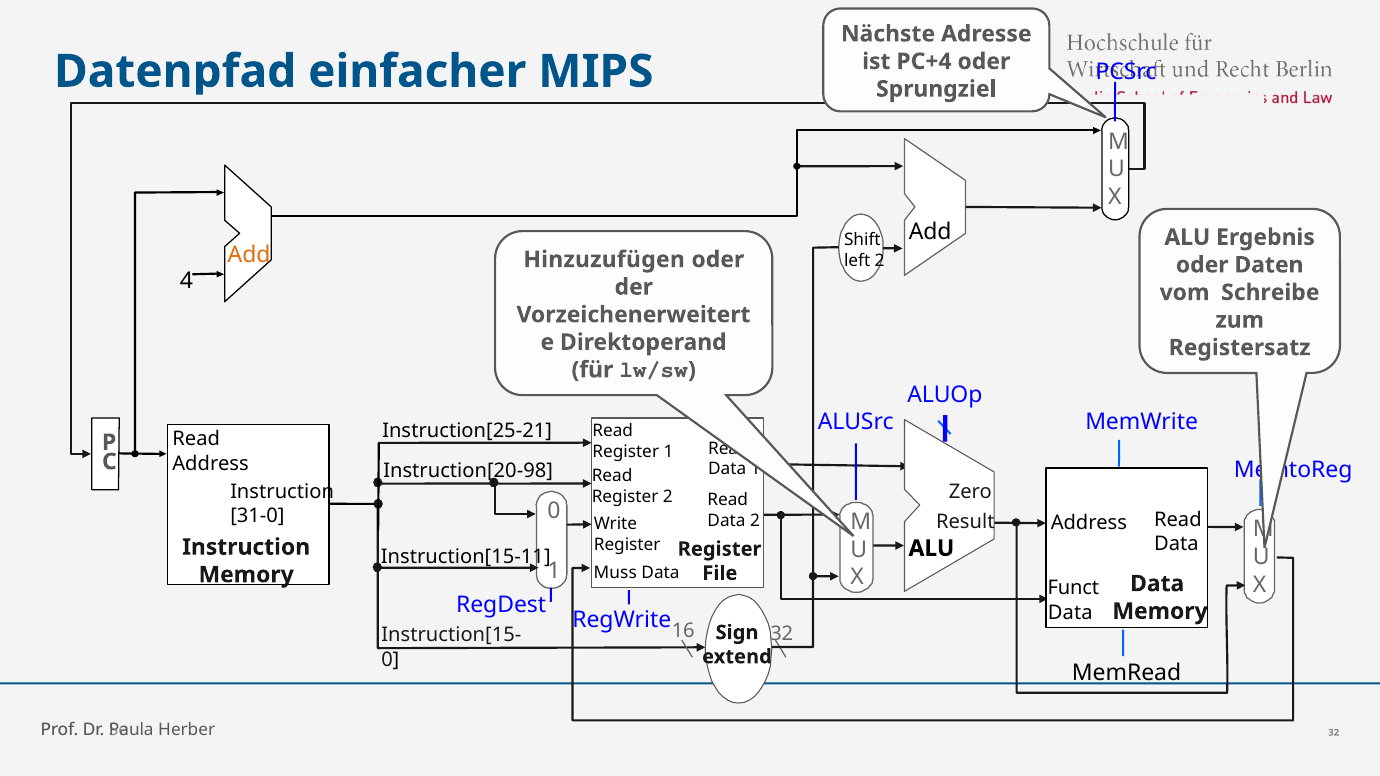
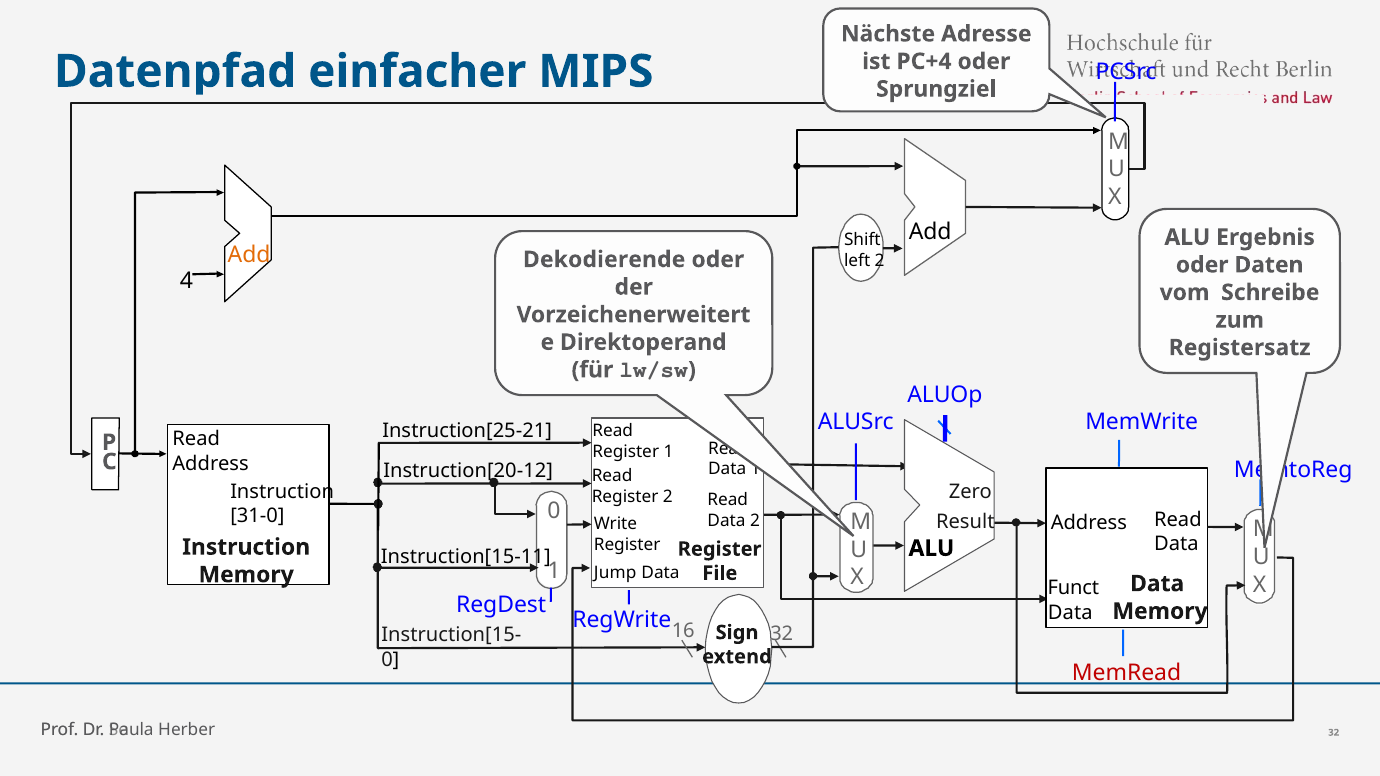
Hinzuzufügen: Hinzuzufügen -> Dekodierende
Instruction[20-98: Instruction[20-98 -> Instruction[20-12
Muss: Muss -> Jump
MemRead colour: black -> red
